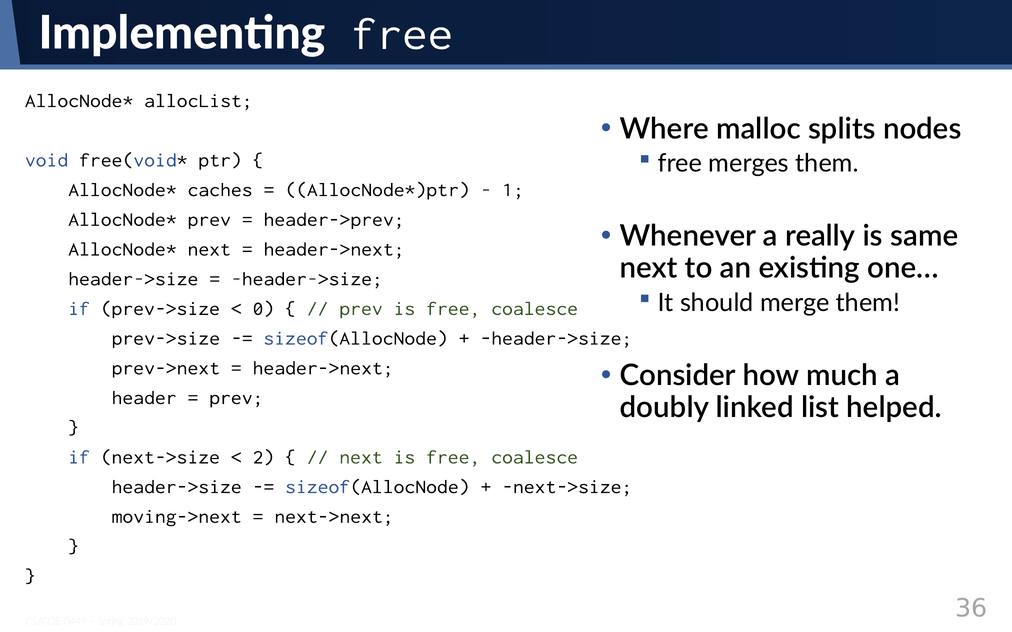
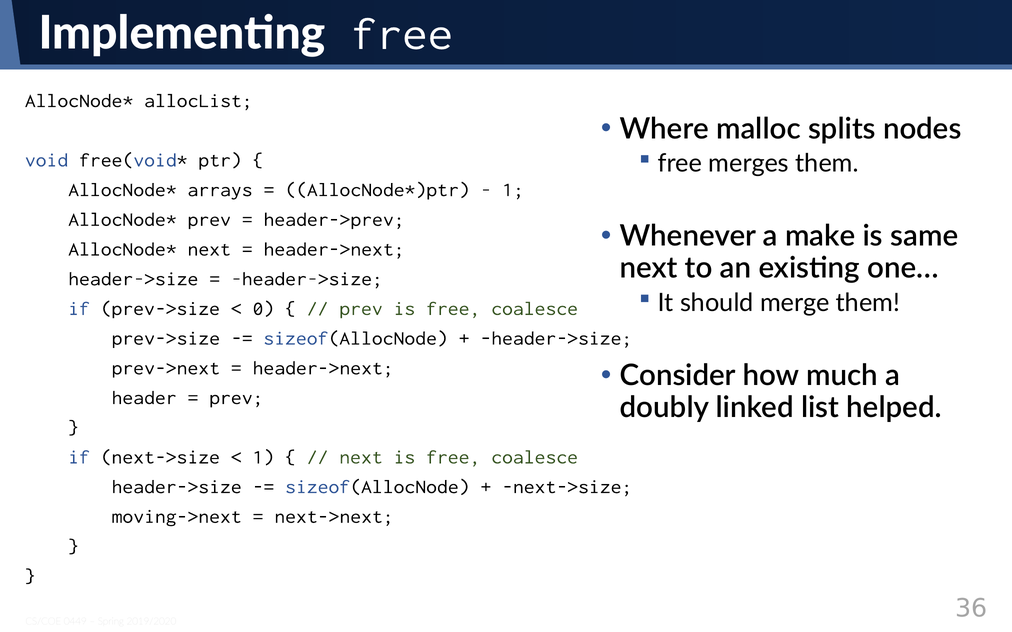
caches: caches -> arrays
really: really -> make
2 at (263, 457): 2 -> 1
